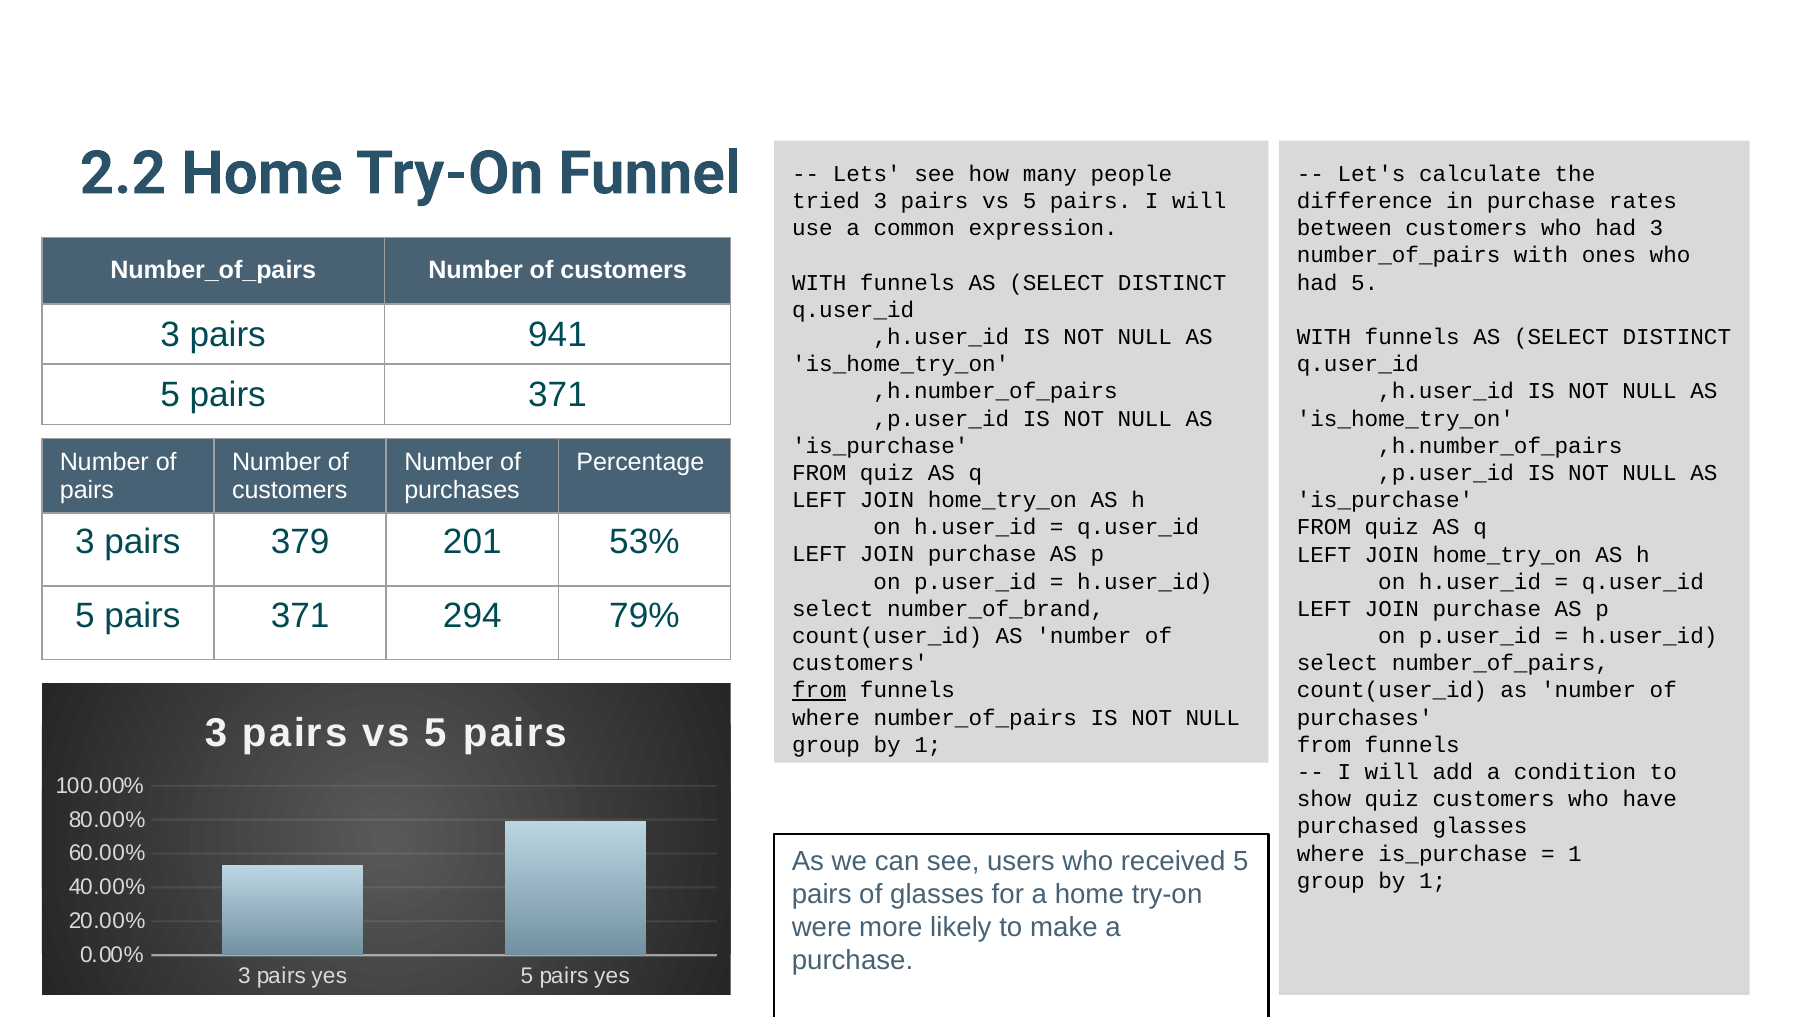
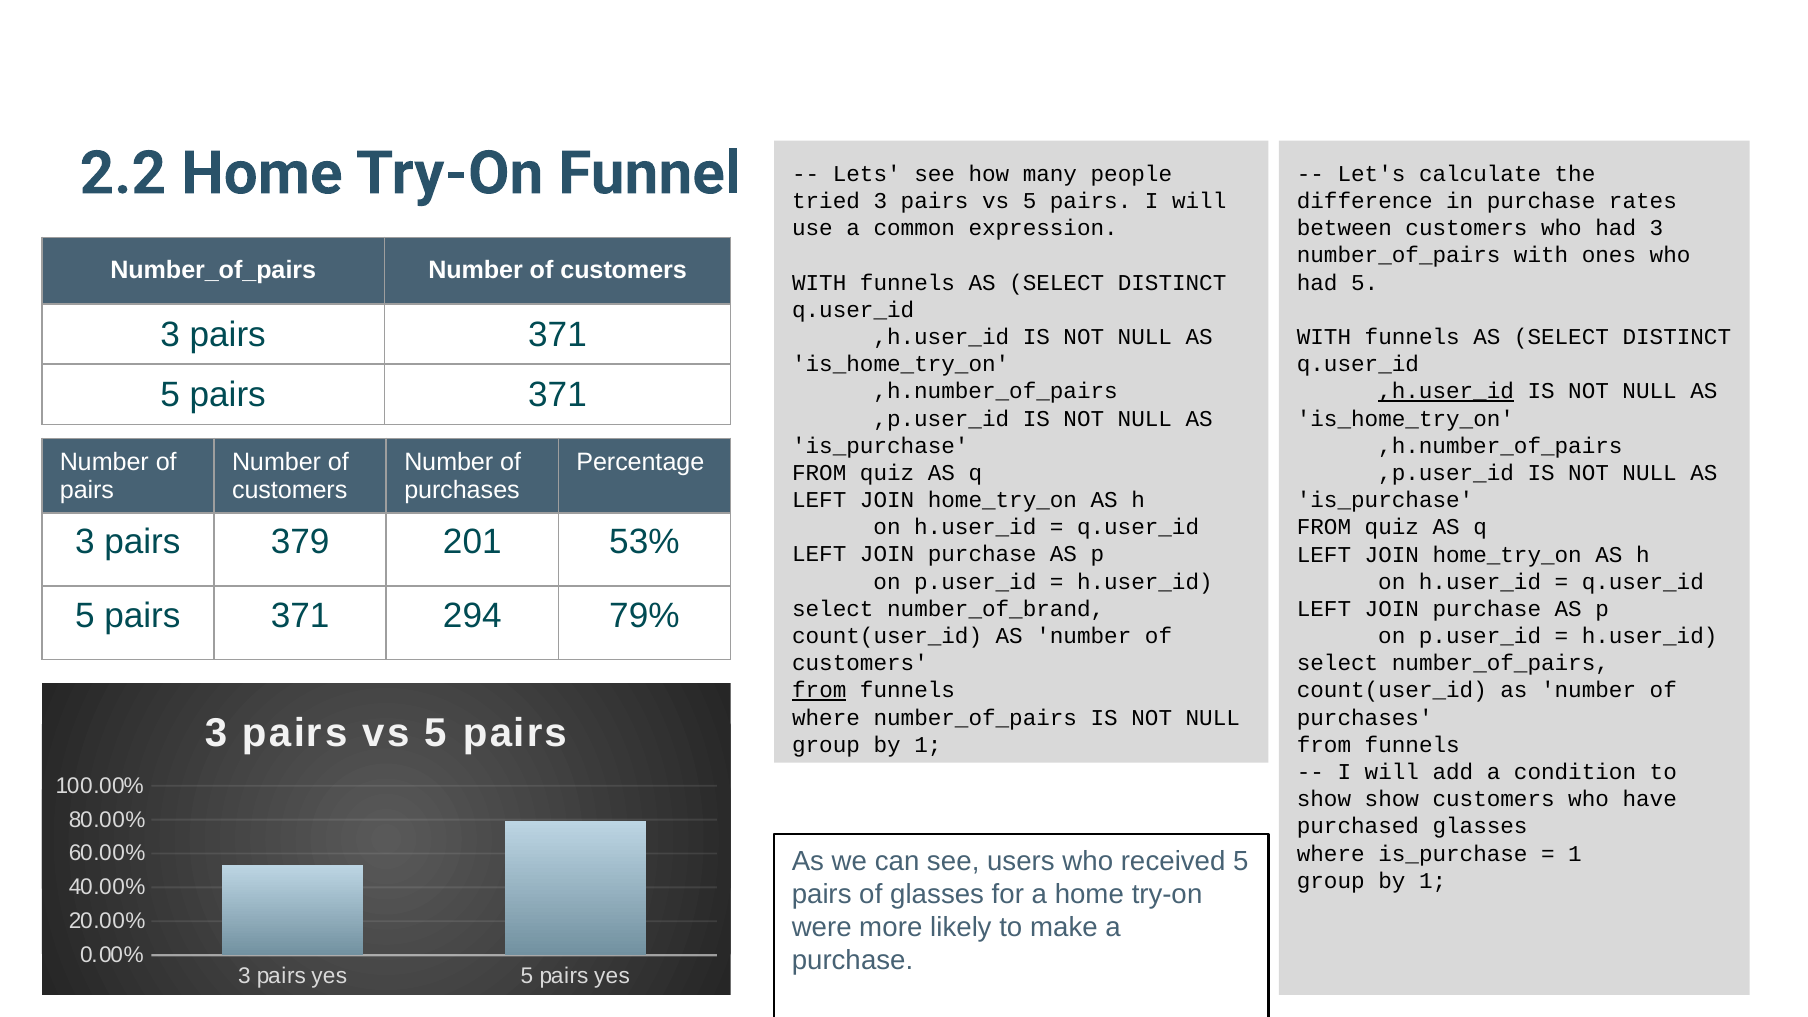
3 pairs 941: 941 -> 371
,h.user_id at (1446, 391) underline: none -> present
show quiz: quiz -> show
